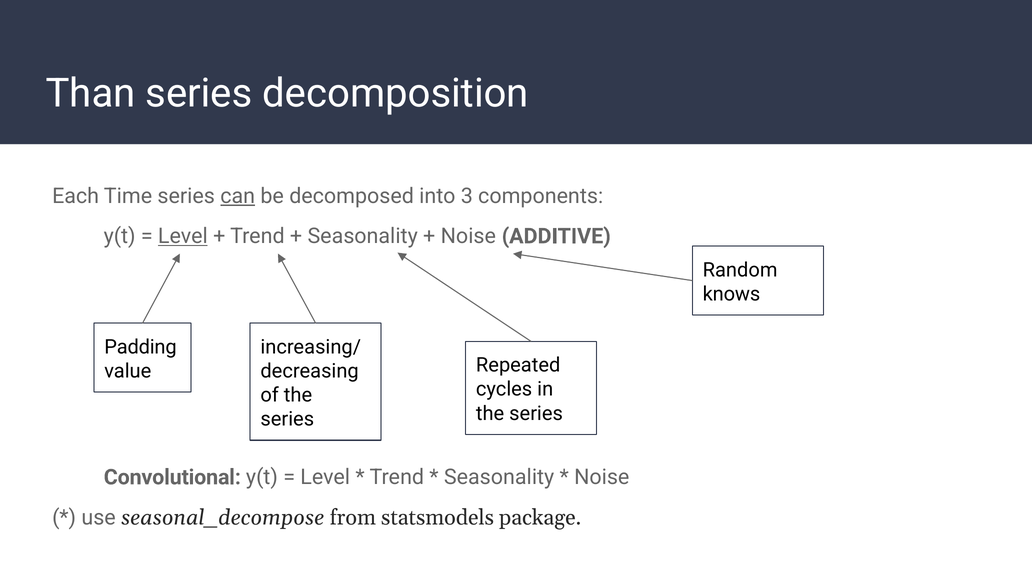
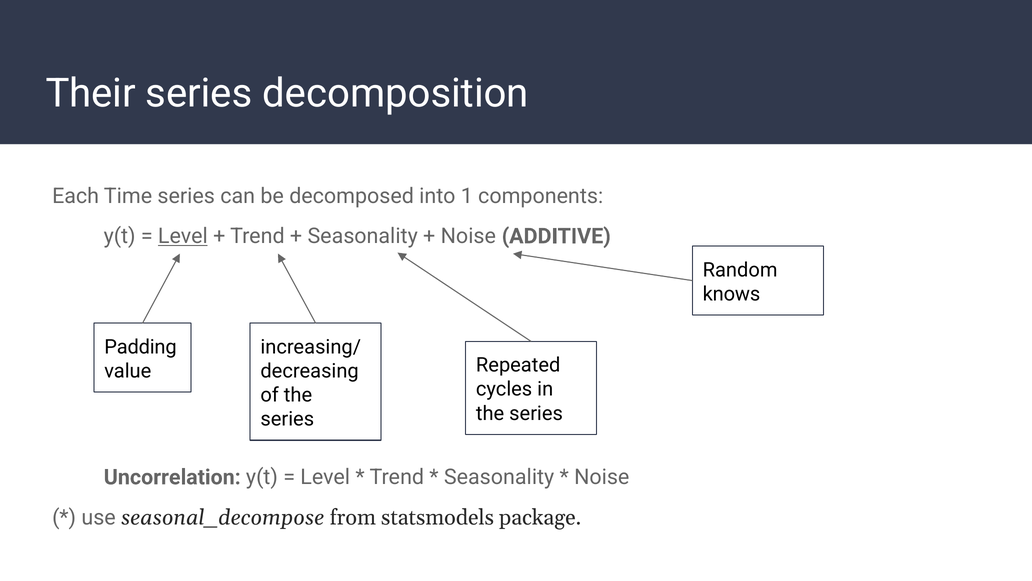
Than: Than -> Their
can underline: present -> none
3: 3 -> 1
Convolutional: Convolutional -> Uncorrelation
